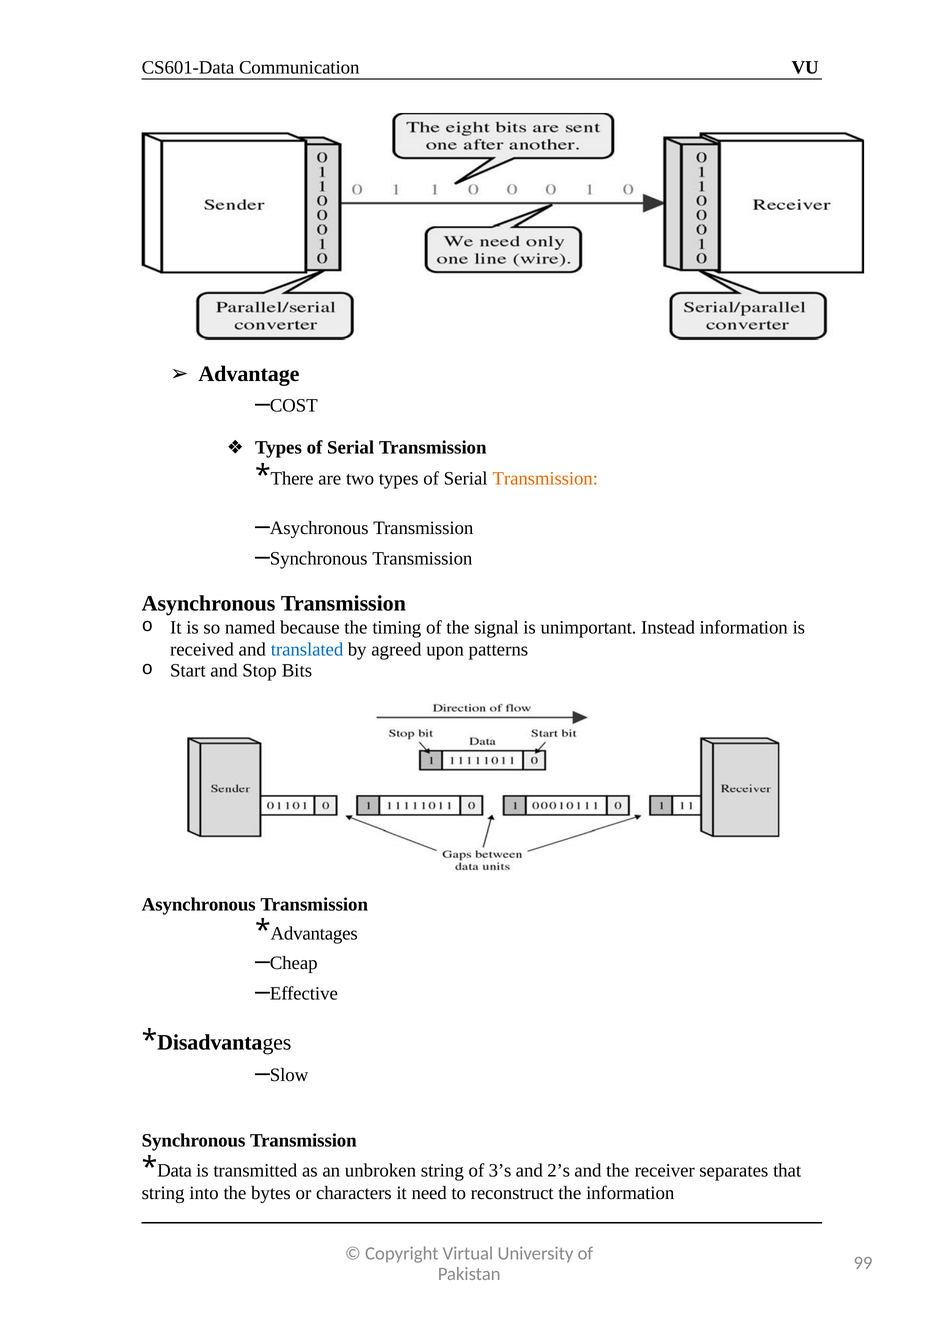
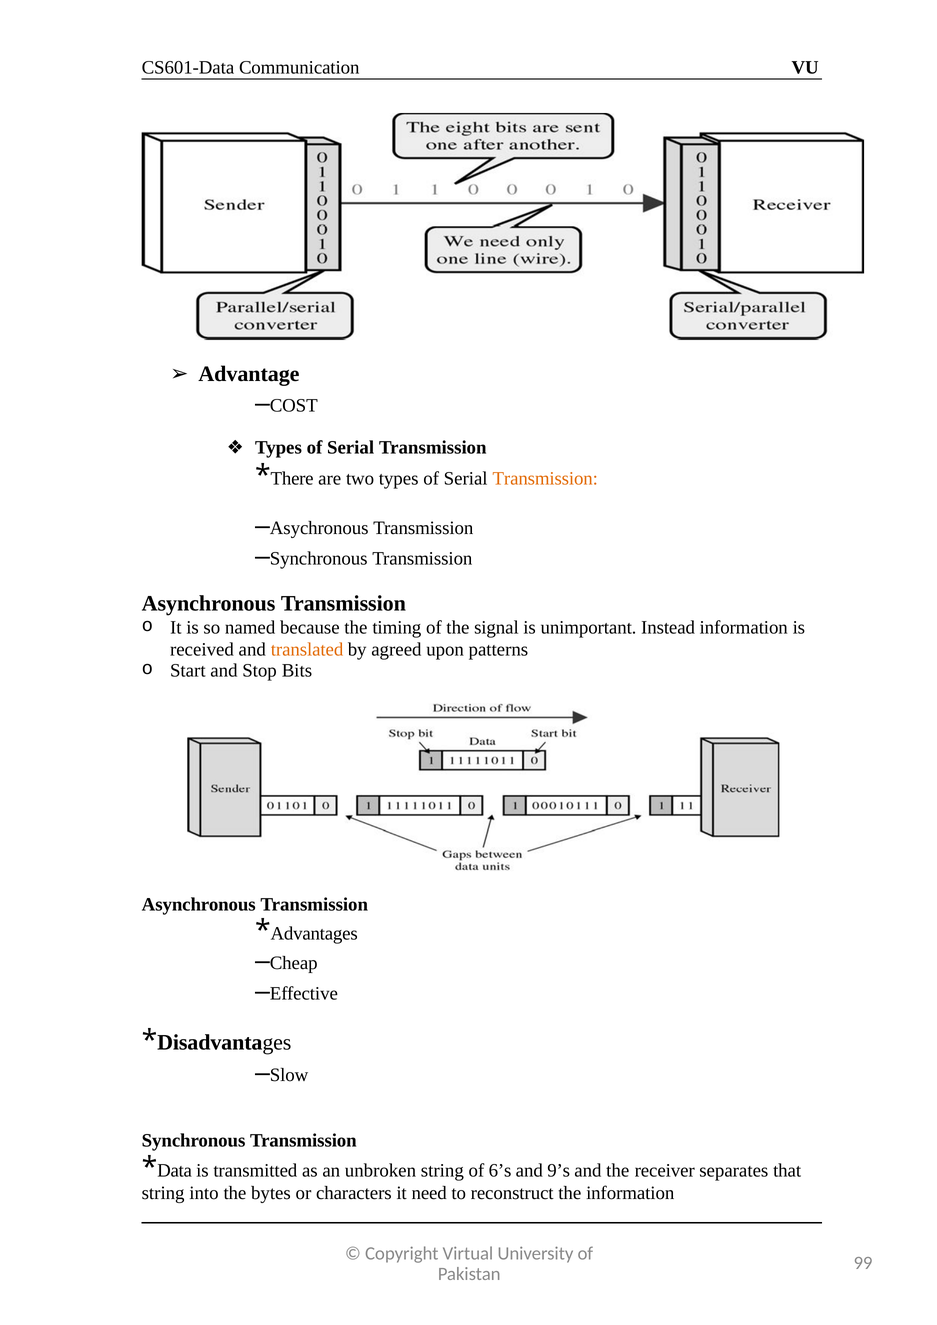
translated colour: blue -> orange
3’s: 3’s -> 6’s
2’s: 2’s -> 9’s
